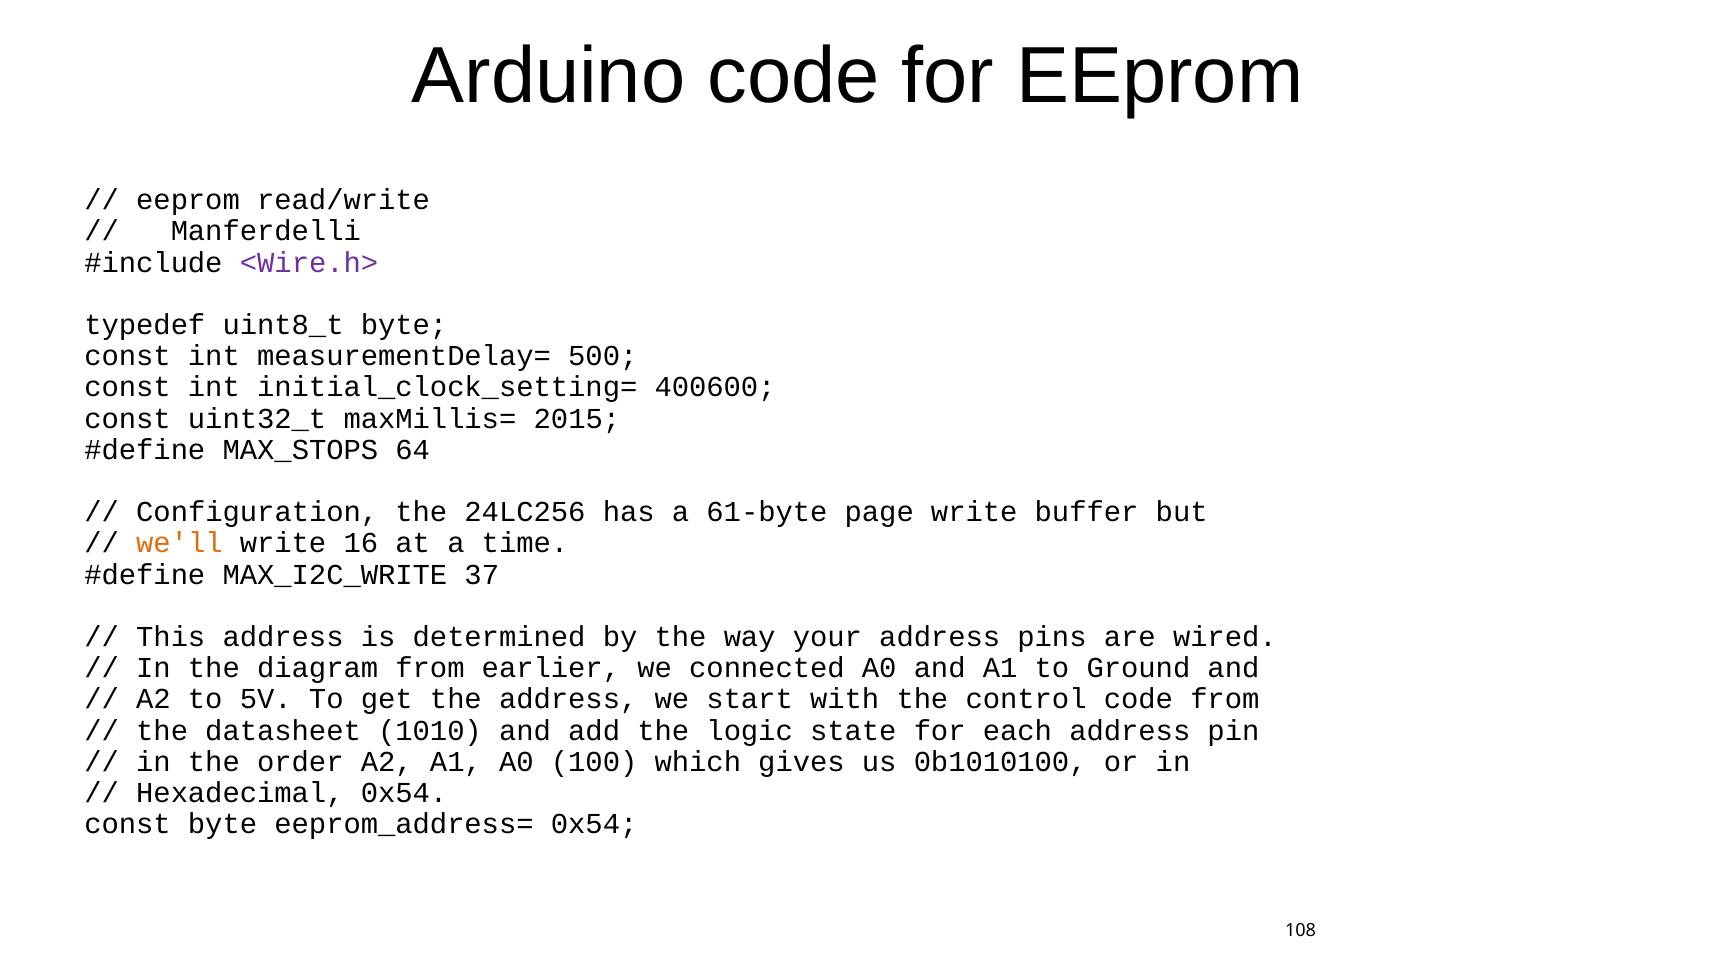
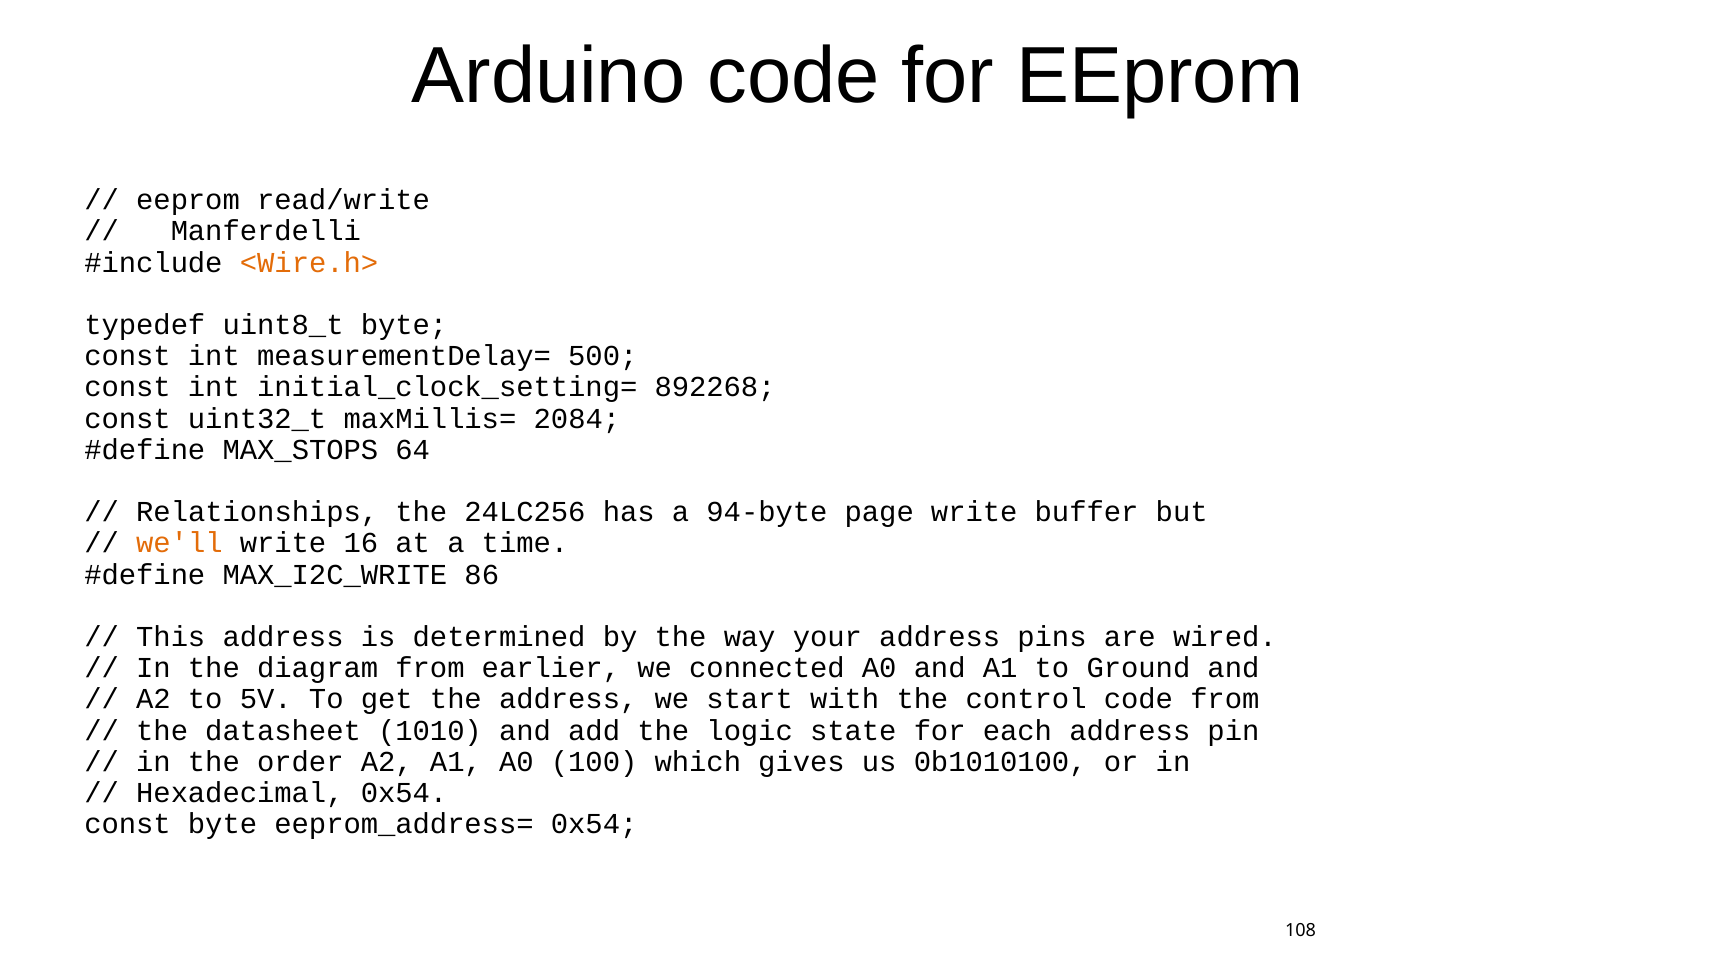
<Wire.h> colour: purple -> orange
400600: 400600 -> 892268
2015: 2015 -> 2084
Configuration: Configuration -> Relationships
61-byte: 61-byte -> 94-byte
37: 37 -> 86
